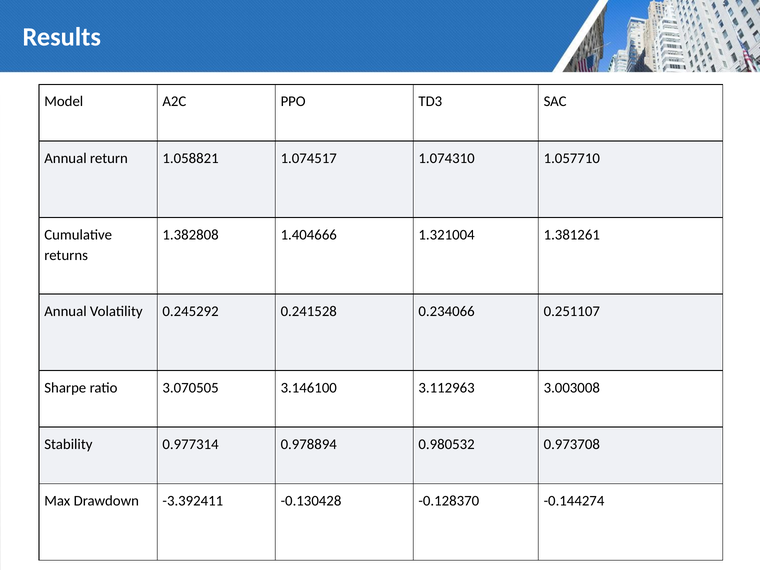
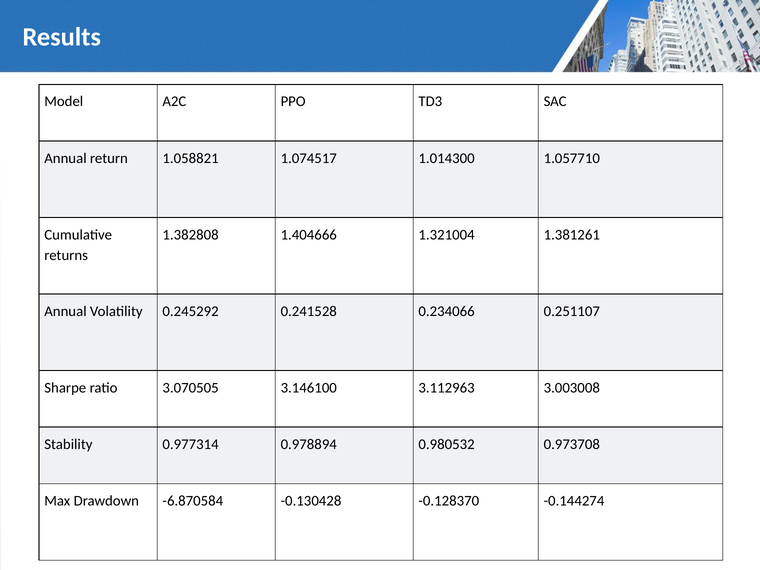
1.074310: 1.074310 -> 1.014300
-3.392411: -3.392411 -> -6.870584
